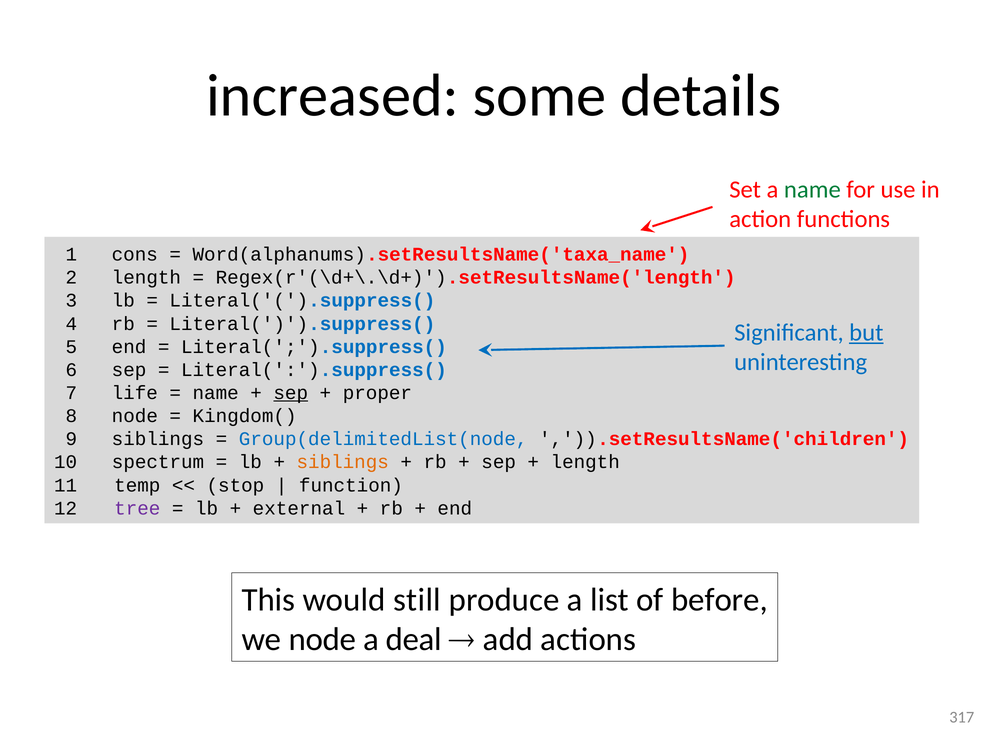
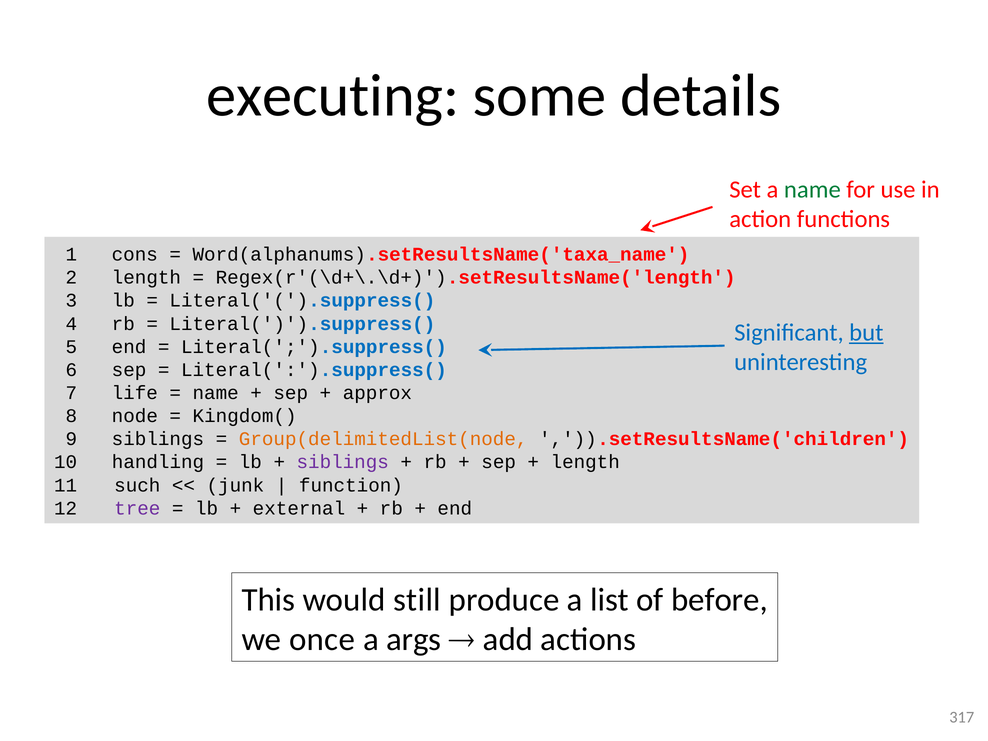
increased: increased -> executing
sep at (291, 393) underline: present -> none
proper: proper -> approx
Group(delimitedList(node colour: blue -> orange
spectrum: spectrum -> handling
siblings at (343, 462) colour: orange -> purple
temp: temp -> such
stop: stop -> junk
we node: node -> once
deal: deal -> args
